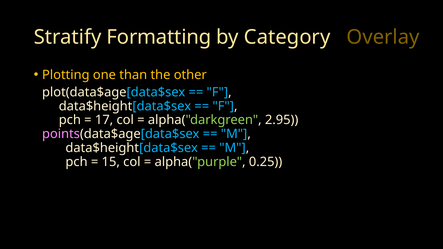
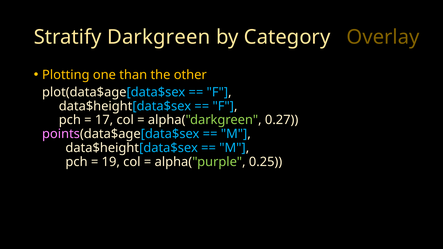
Formatting: Formatting -> Darkgreen
2.95: 2.95 -> 0.27
15: 15 -> 19
